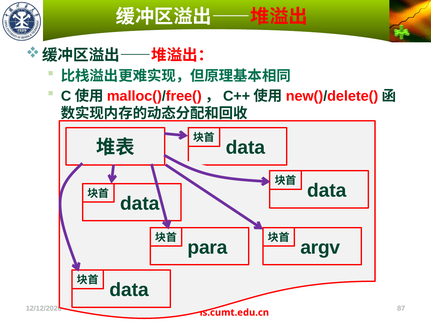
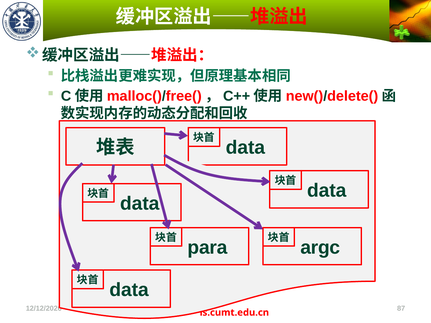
argv: argv -> argc
